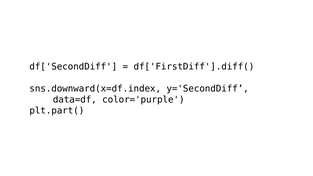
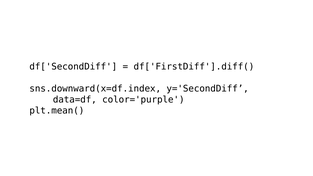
plt.part(: plt.part( -> plt.mean(
